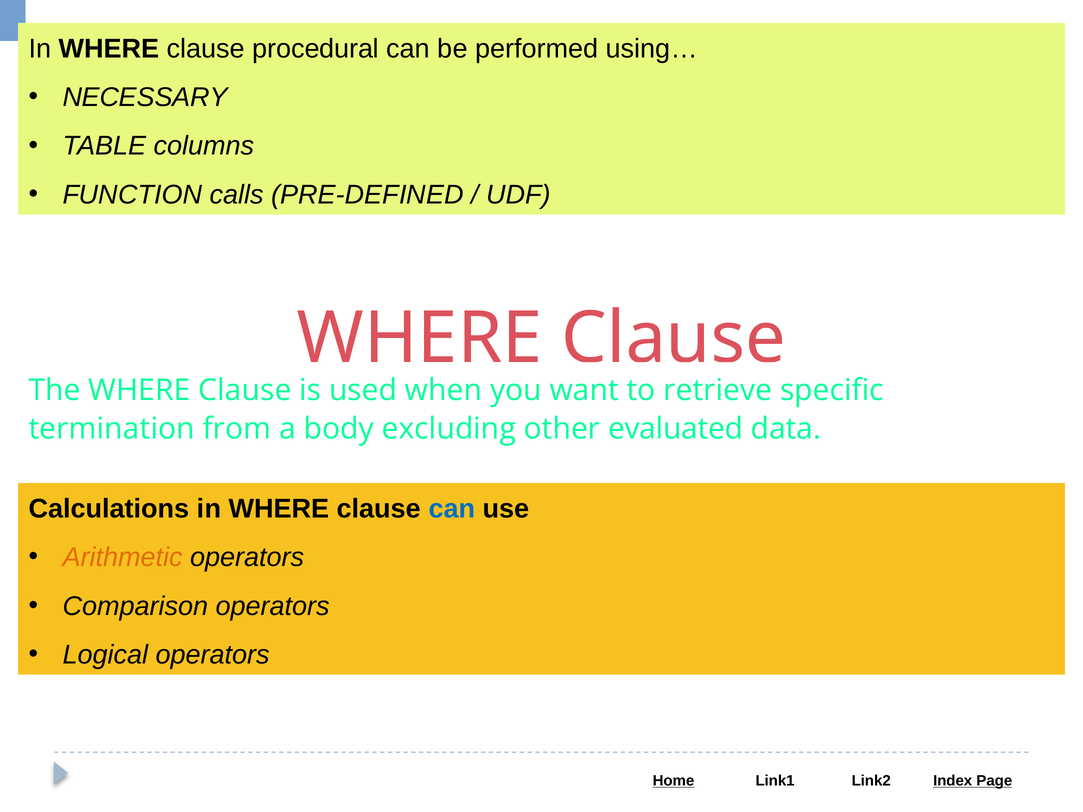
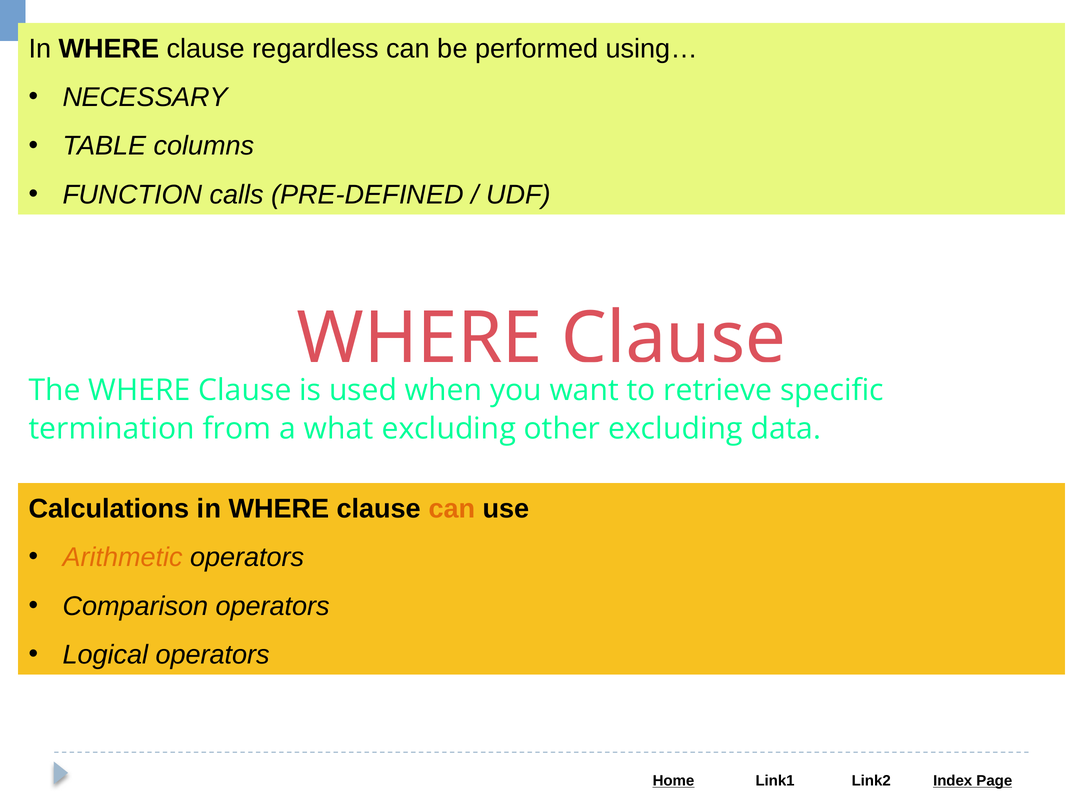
procedural: procedural -> regardless
body: body -> what
other evaluated: evaluated -> excluding
can at (452, 509) colour: blue -> orange
